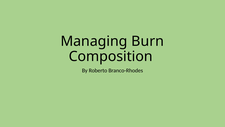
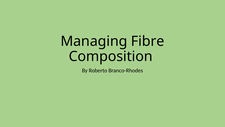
Burn: Burn -> Fibre
